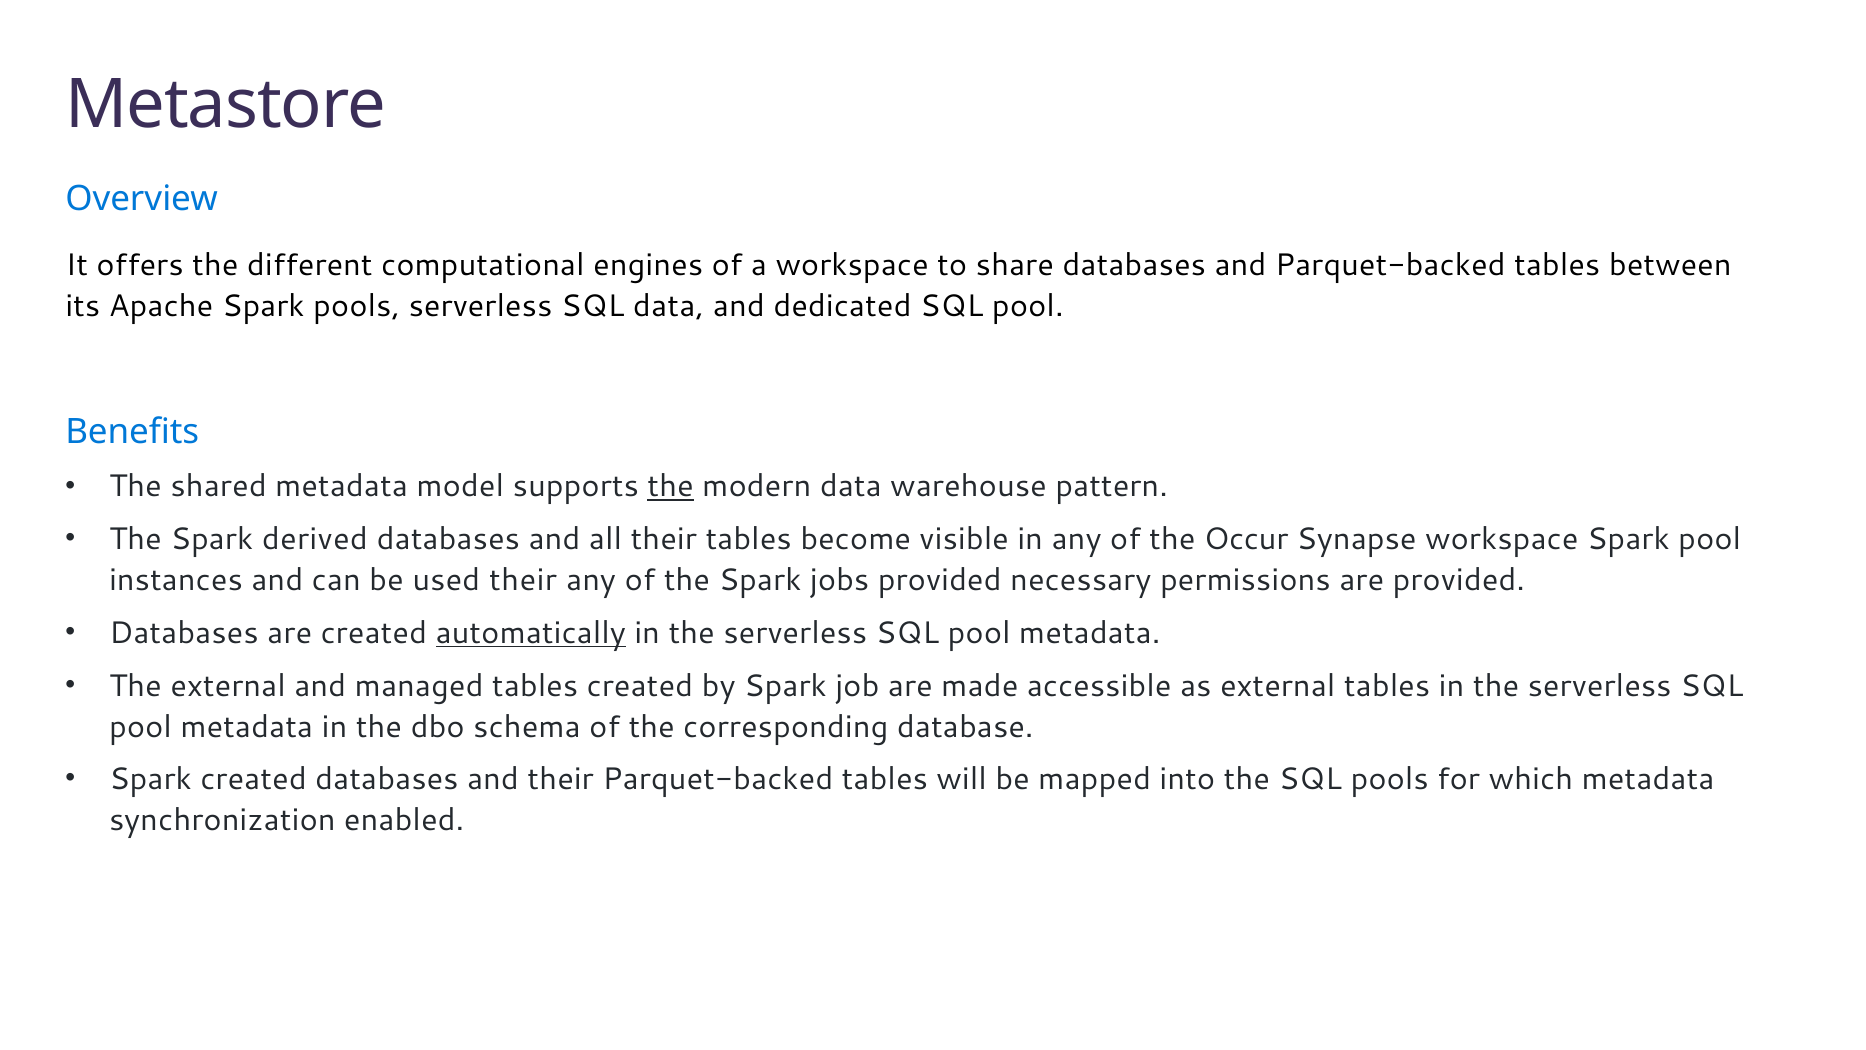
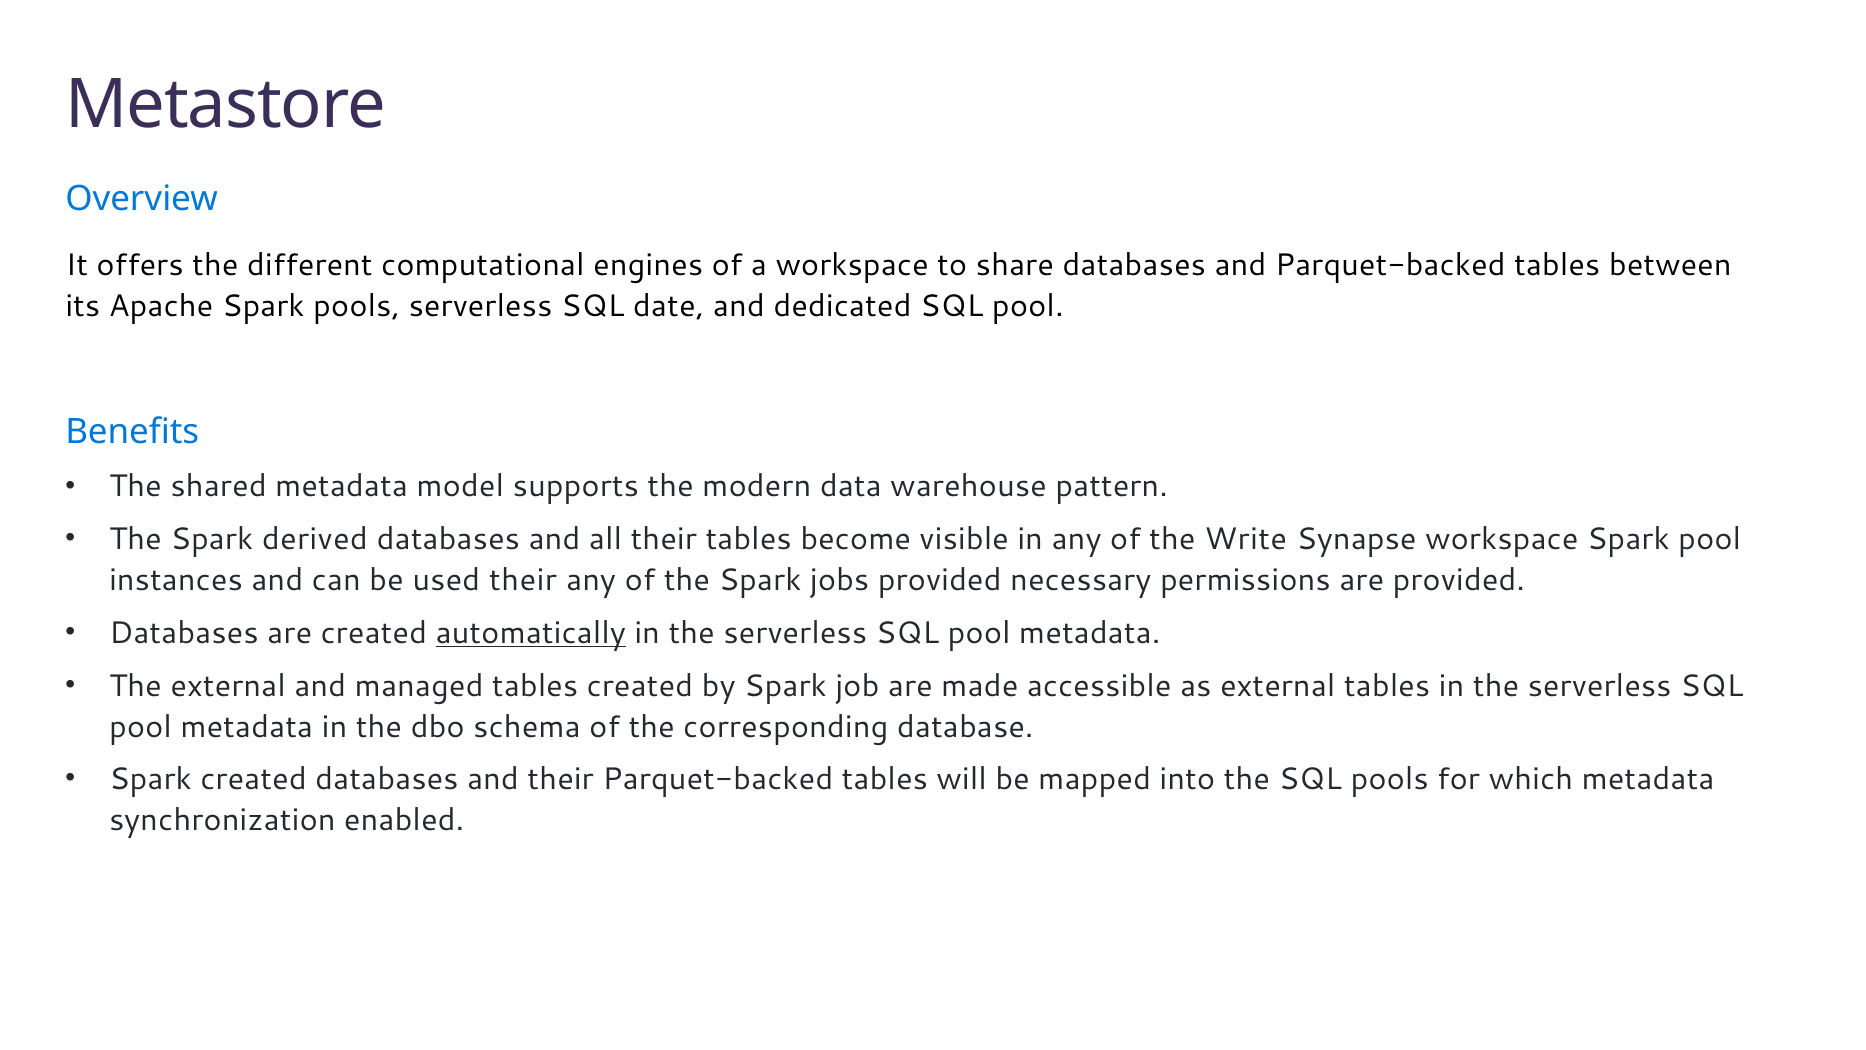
SQL data: data -> date
the at (671, 487) underline: present -> none
Occur: Occur -> Write
